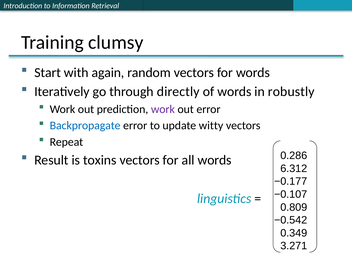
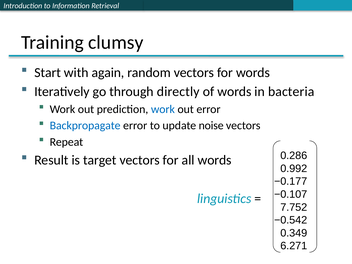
robustly: robustly -> bacteria
work at (163, 109) colour: purple -> blue
witty: witty -> noise
toxins: toxins -> target
6.312: 6.312 -> 0.992
0.809: 0.809 -> 7.752
3.271: 3.271 -> 6.271
